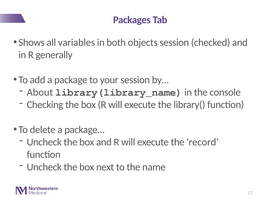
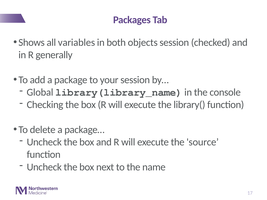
About: About -> Global
record: record -> source
